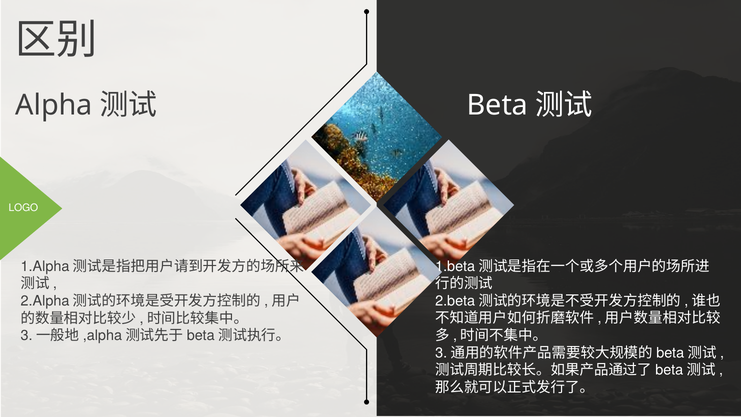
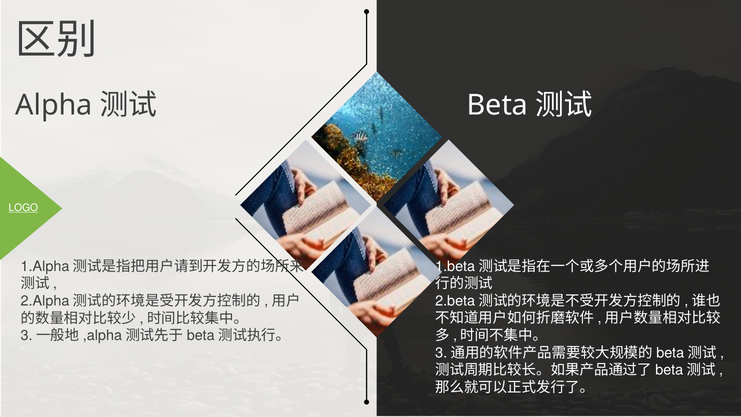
LOGO underline: none -> present
